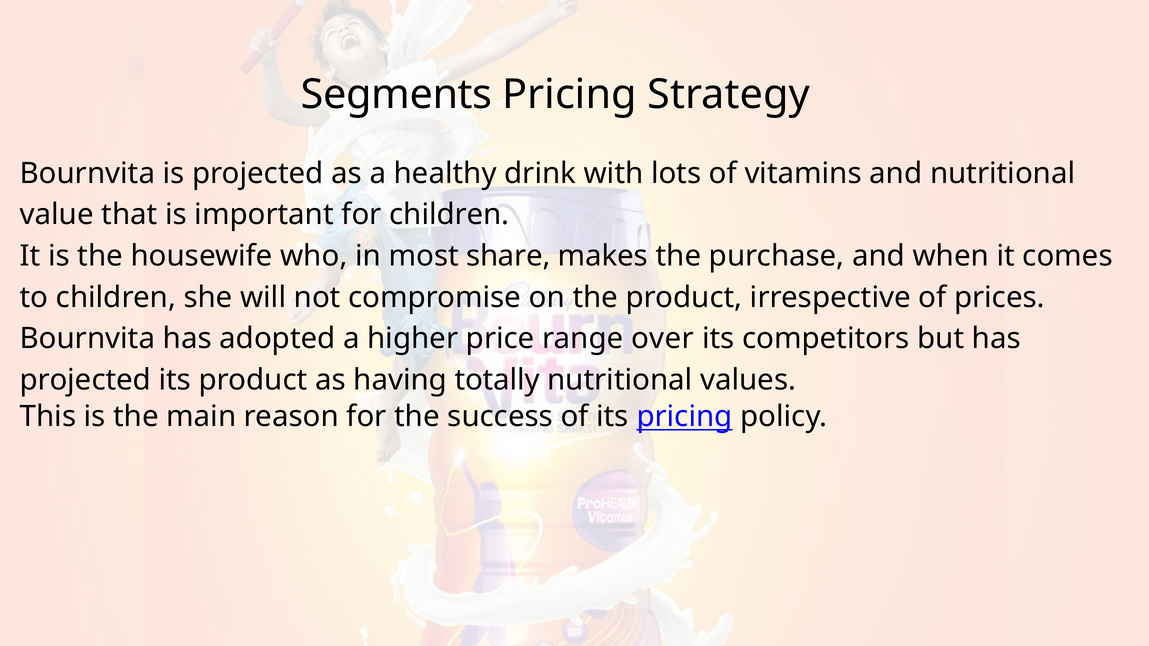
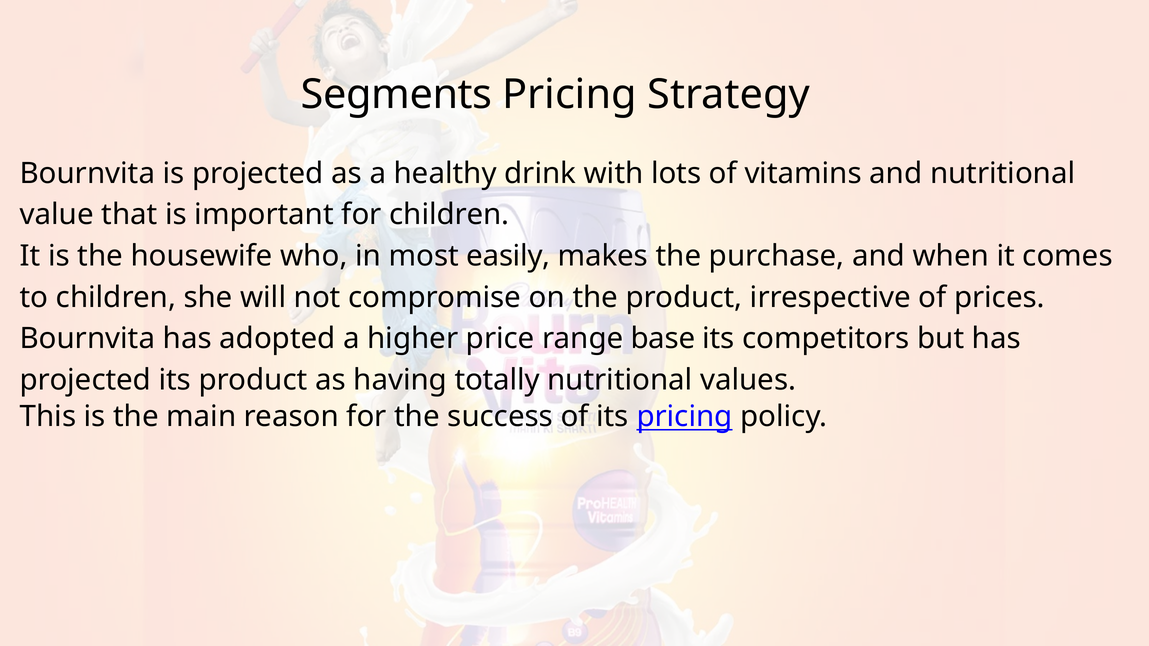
share: share -> easily
over: over -> base
